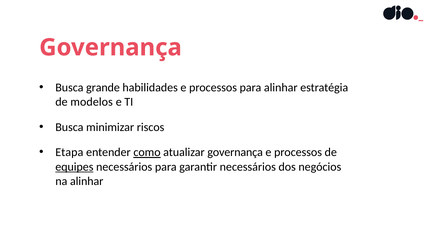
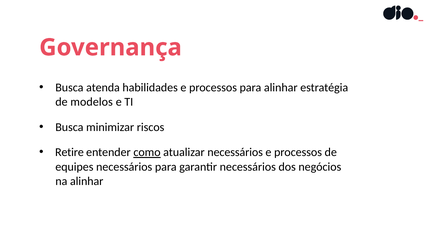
grande: grande -> atenda
Etapa: Etapa -> Retire
atualizar governança: governança -> necessários
equipes underline: present -> none
